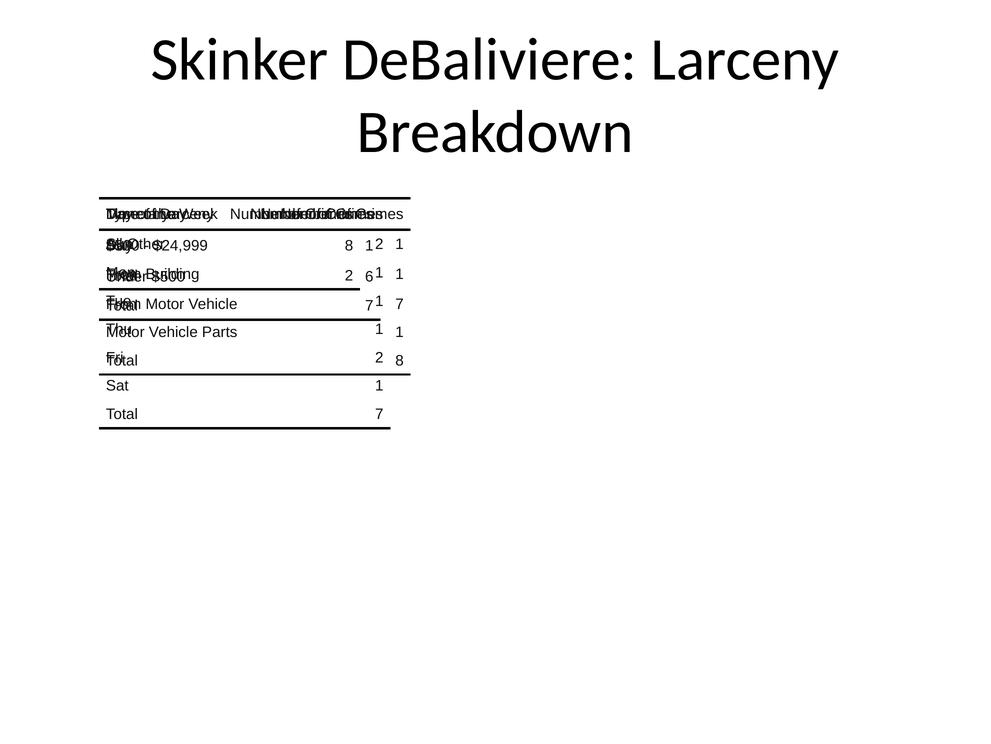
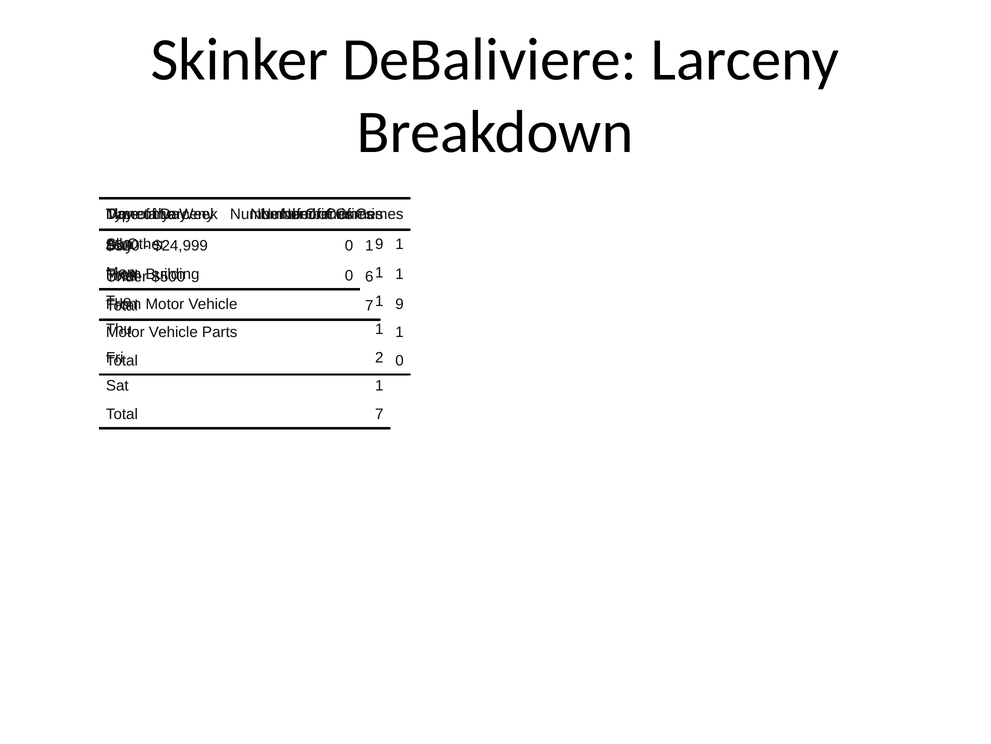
2 at (379, 244): 2 -> 9
8 at (349, 246): 8 -> 0
2 at (349, 275): 2 -> 0
Vehicle 7: 7 -> 9
8 at (399, 360): 8 -> 0
